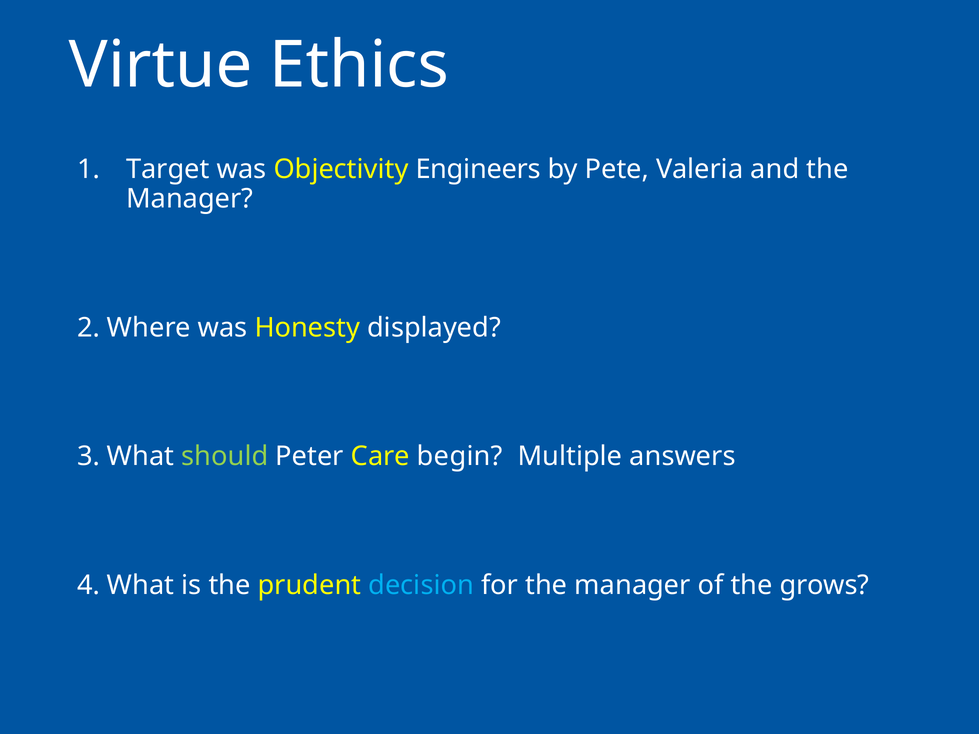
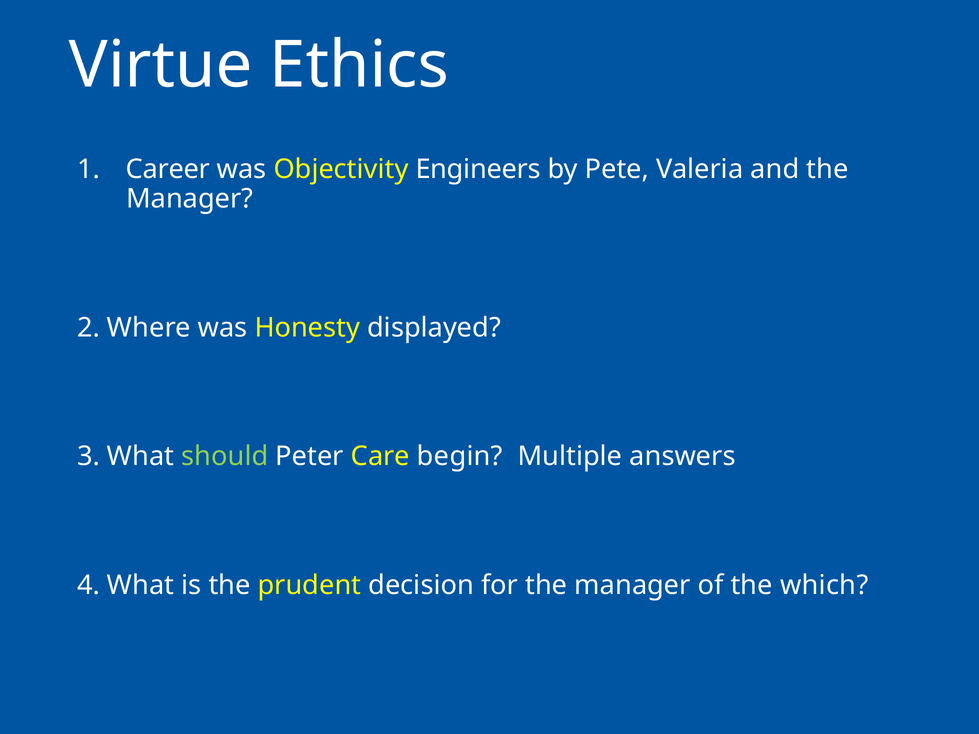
Target: Target -> Career
decision colour: light blue -> white
grows: grows -> which
